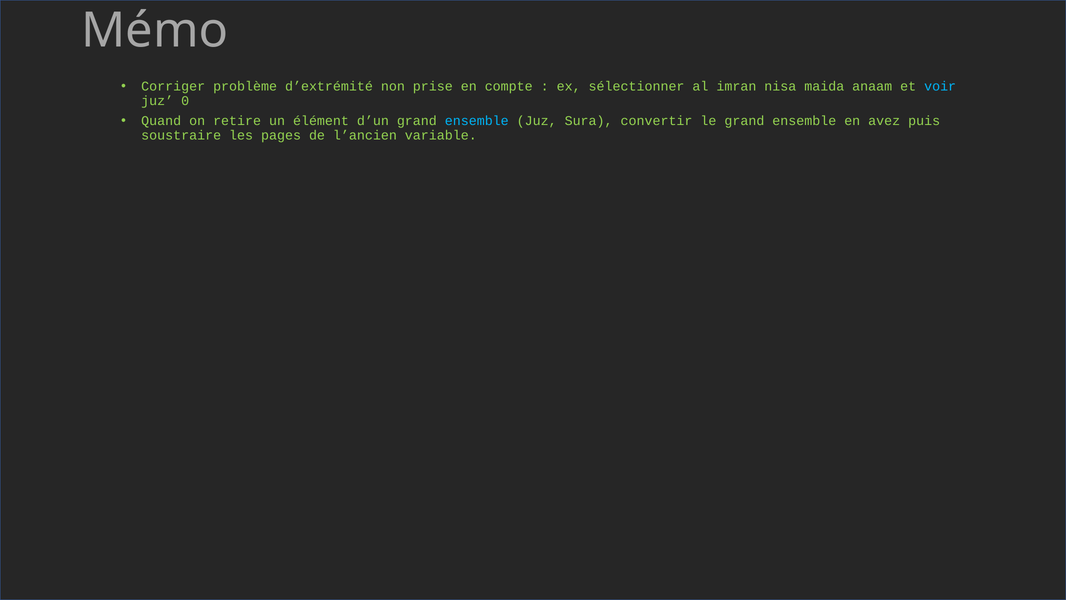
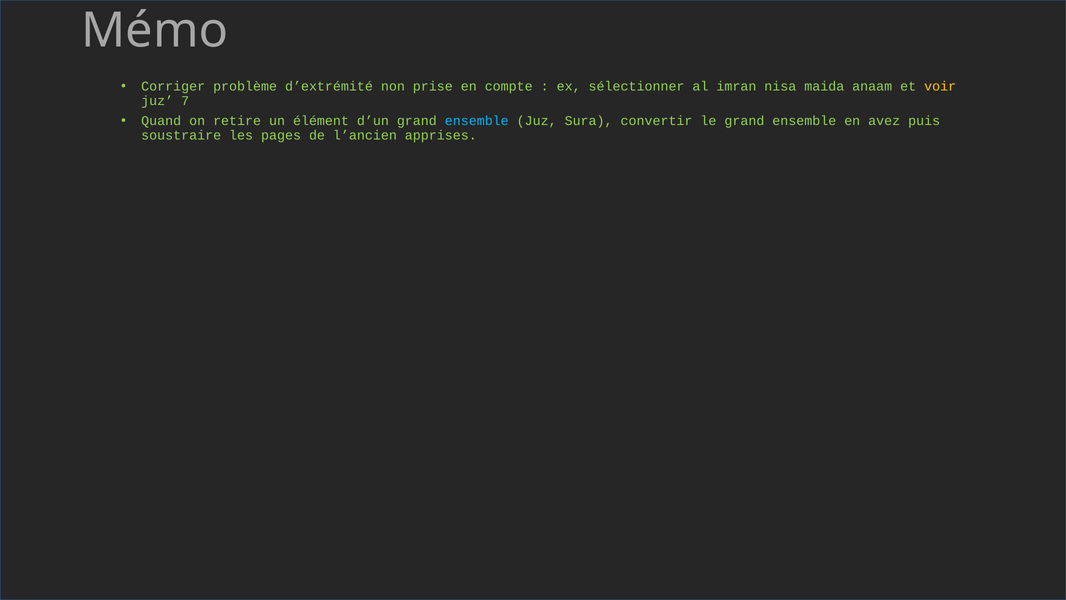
voir colour: light blue -> yellow
0: 0 -> 7
variable: variable -> apprises
